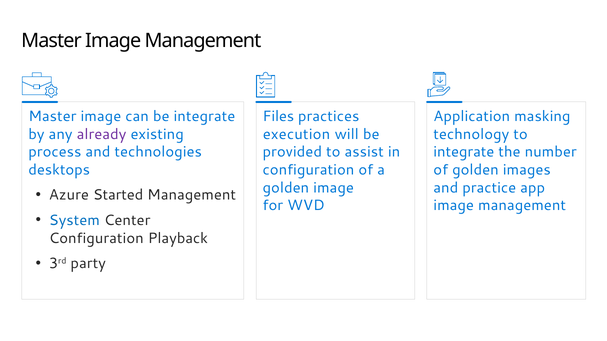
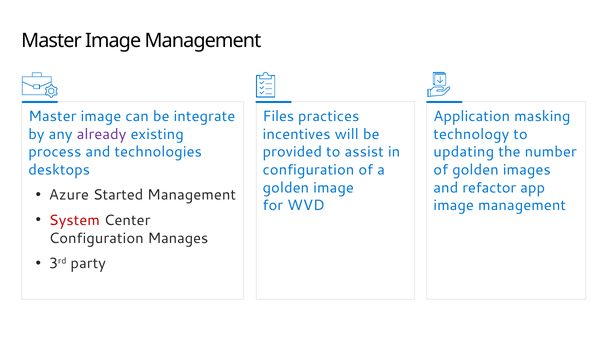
execution: execution -> incentives
integrate at (464, 152): integrate -> updating
practice: practice -> refactor
System colour: blue -> red
Playback: Playback -> Manages
